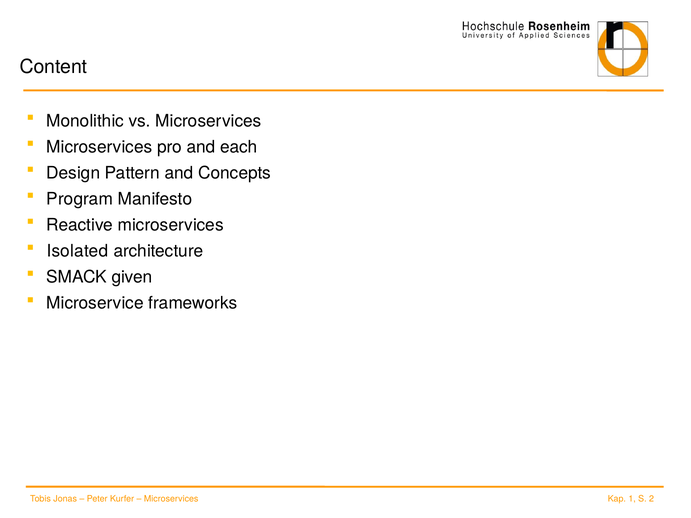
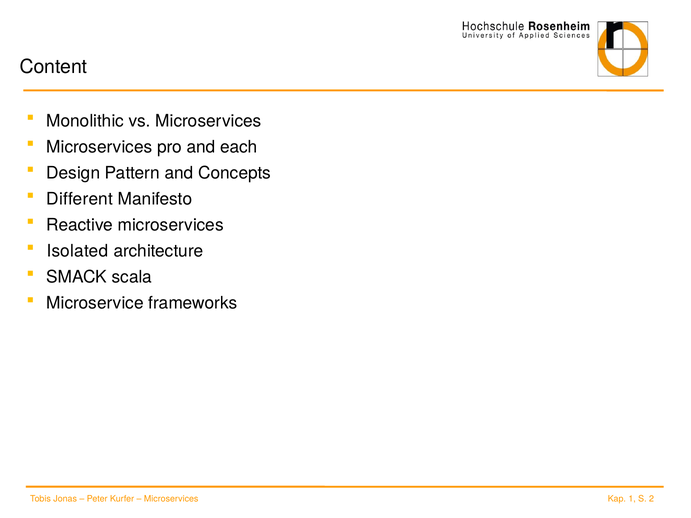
Program: Program -> Different
given: given -> scala
